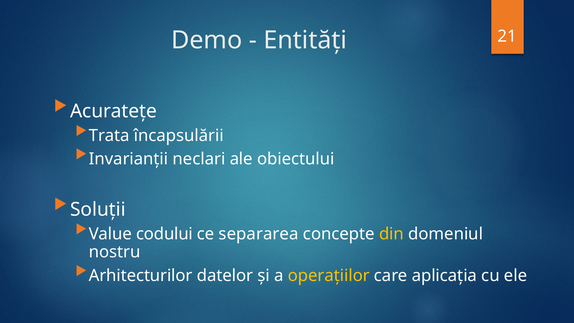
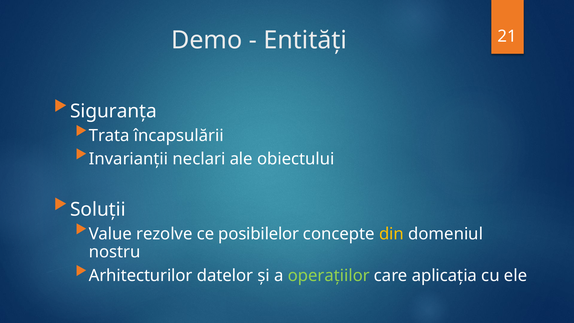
Acuratețe: Acuratețe -> Siguranța
codului: codului -> rezolve
separarea: separarea -> posibilelor
operațiilor colour: yellow -> light green
